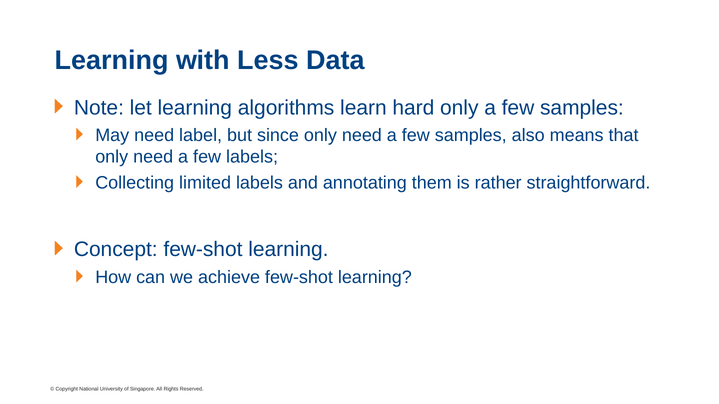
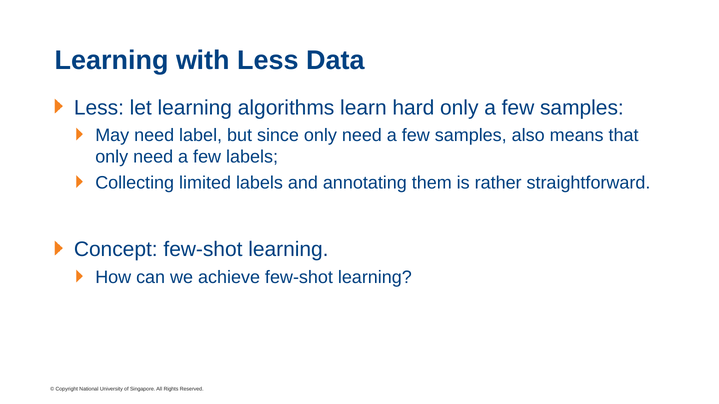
Note at (99, 108): Note -> Less
